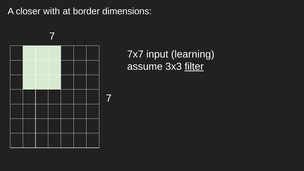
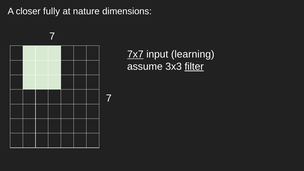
with: with -> fully
border: border -> nature
7x7 underline: none -> present
